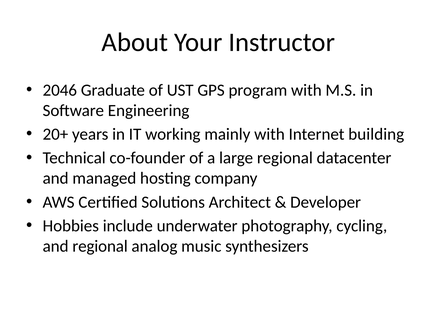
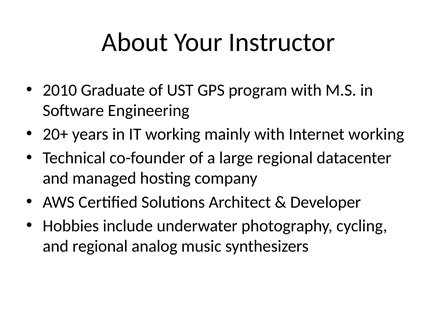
2046: 2046 -> 2010
Internet building: building -> working
